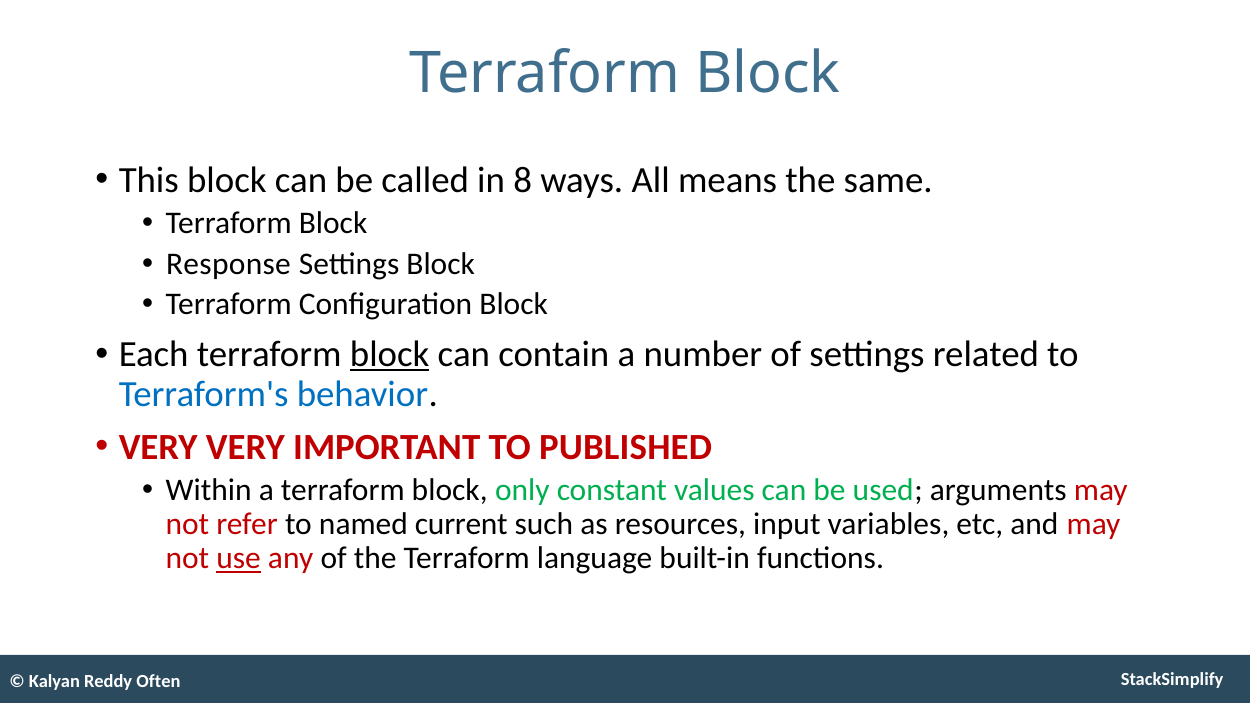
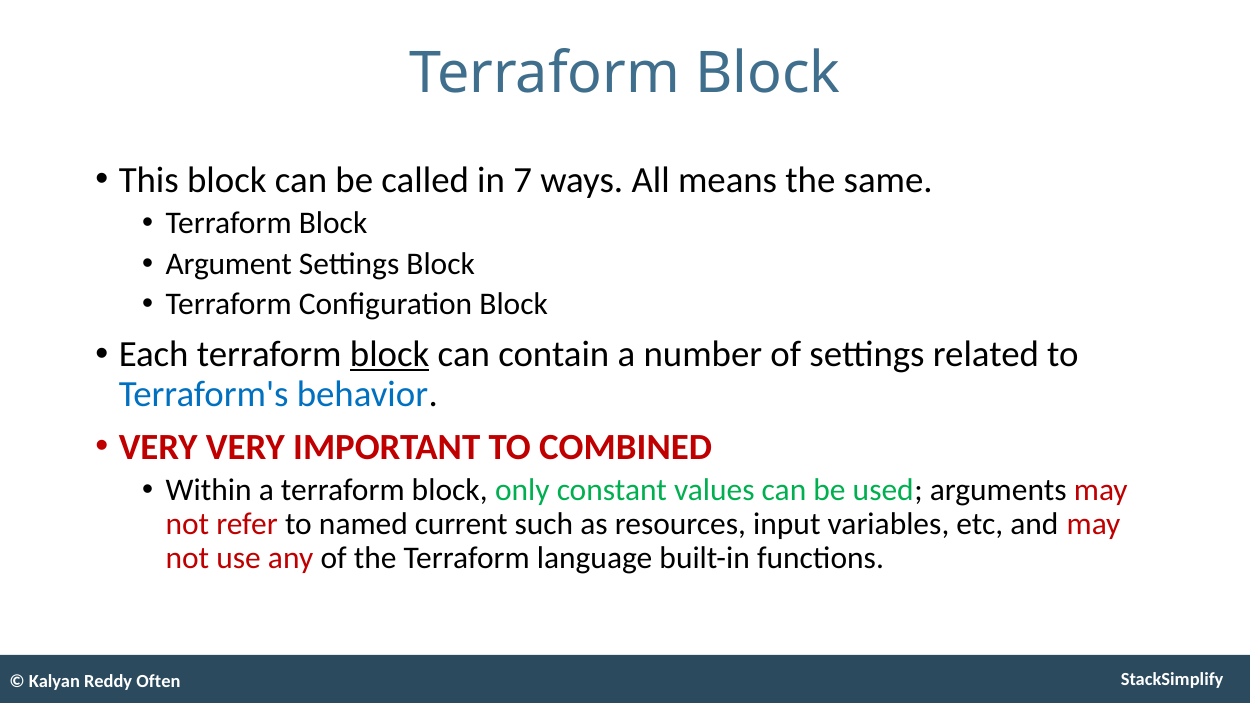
8: 8 -> 7
Response: Response -> Argument
PUBLISHED: PUBLISHED -> COMBINED
use underline: present -> none
